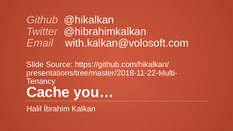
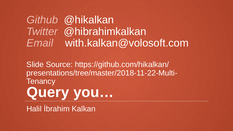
Cache: Cache -> Query
